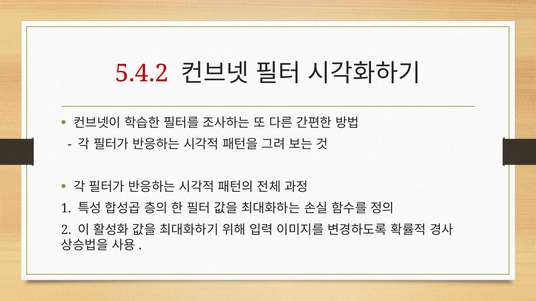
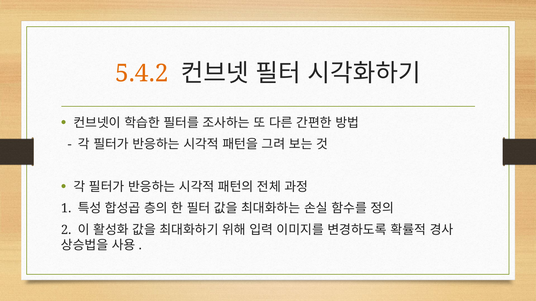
5.4.2 colour: red -> orange
